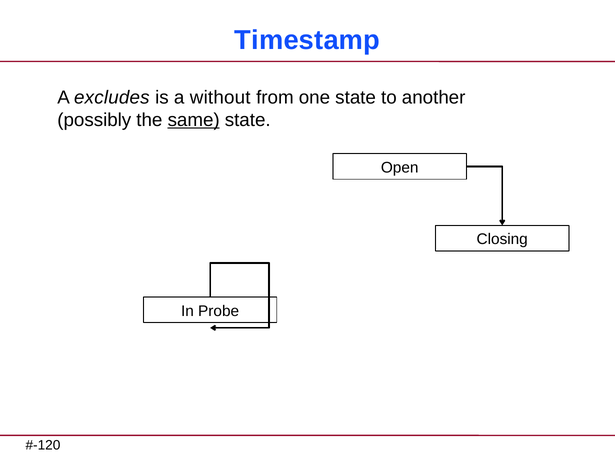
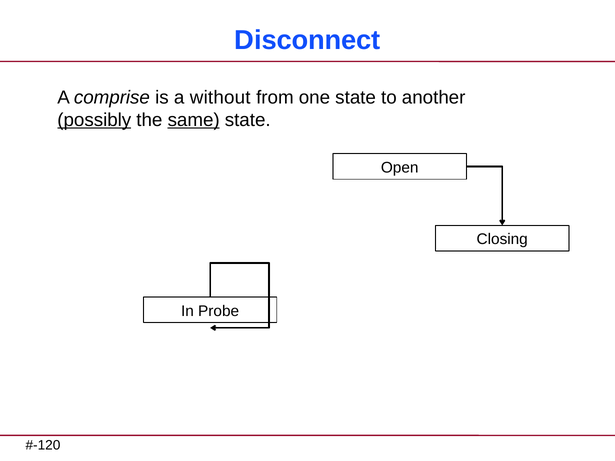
Timestamp: Timestamp -> Disconnect
excludes: excludes -> comprise
possibly underline: none -> present
